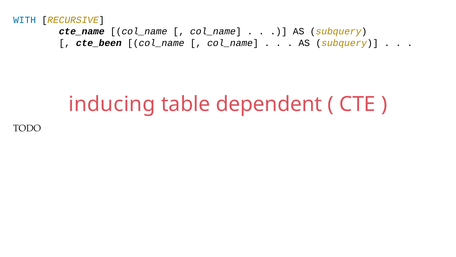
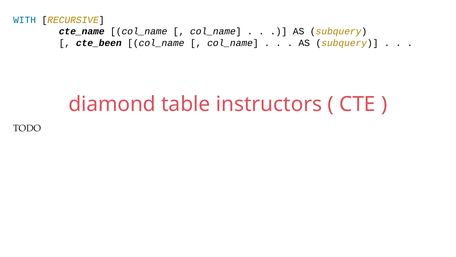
inducing: inducing -> diamond
dependent: dependent -> instructors
